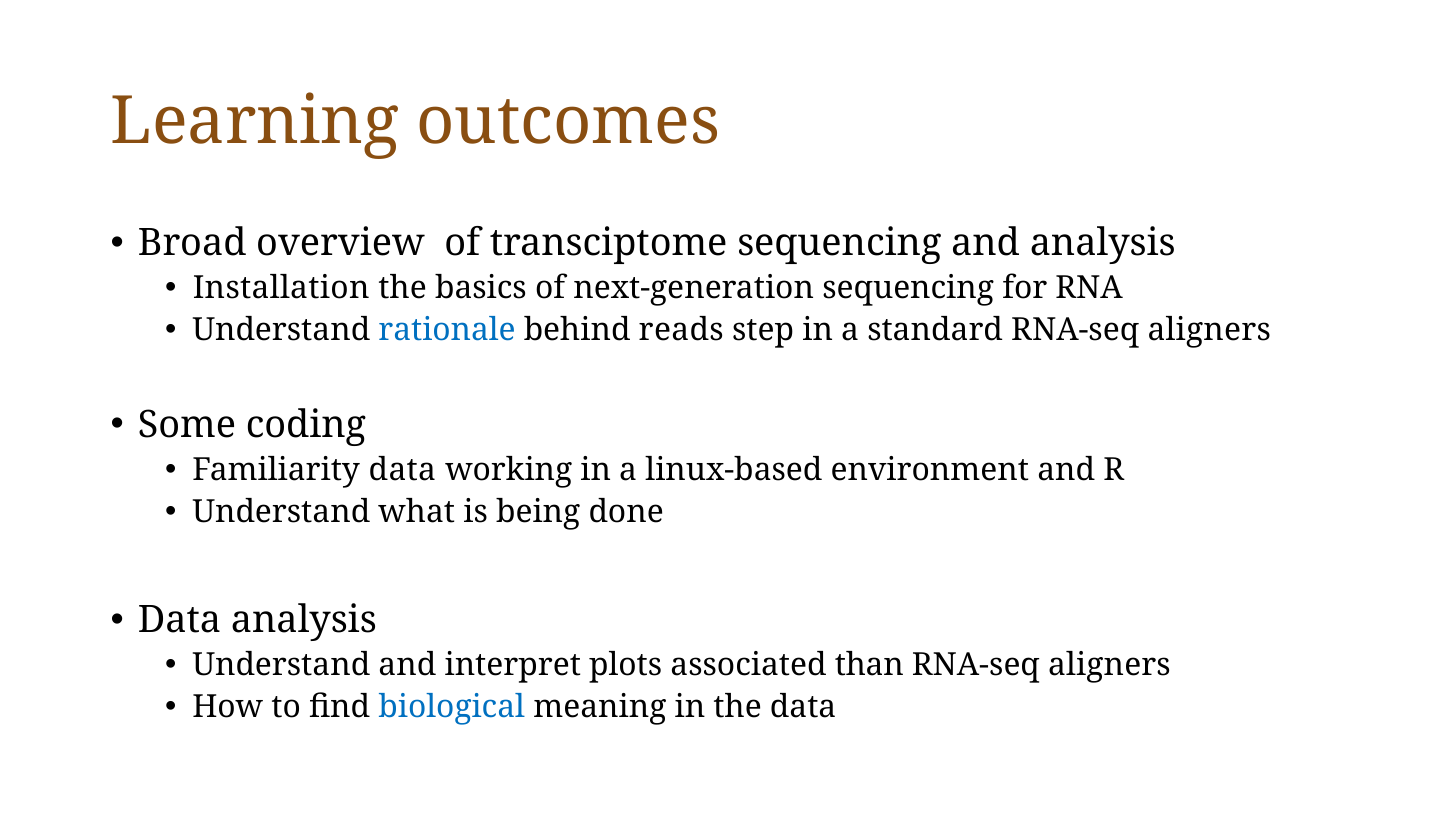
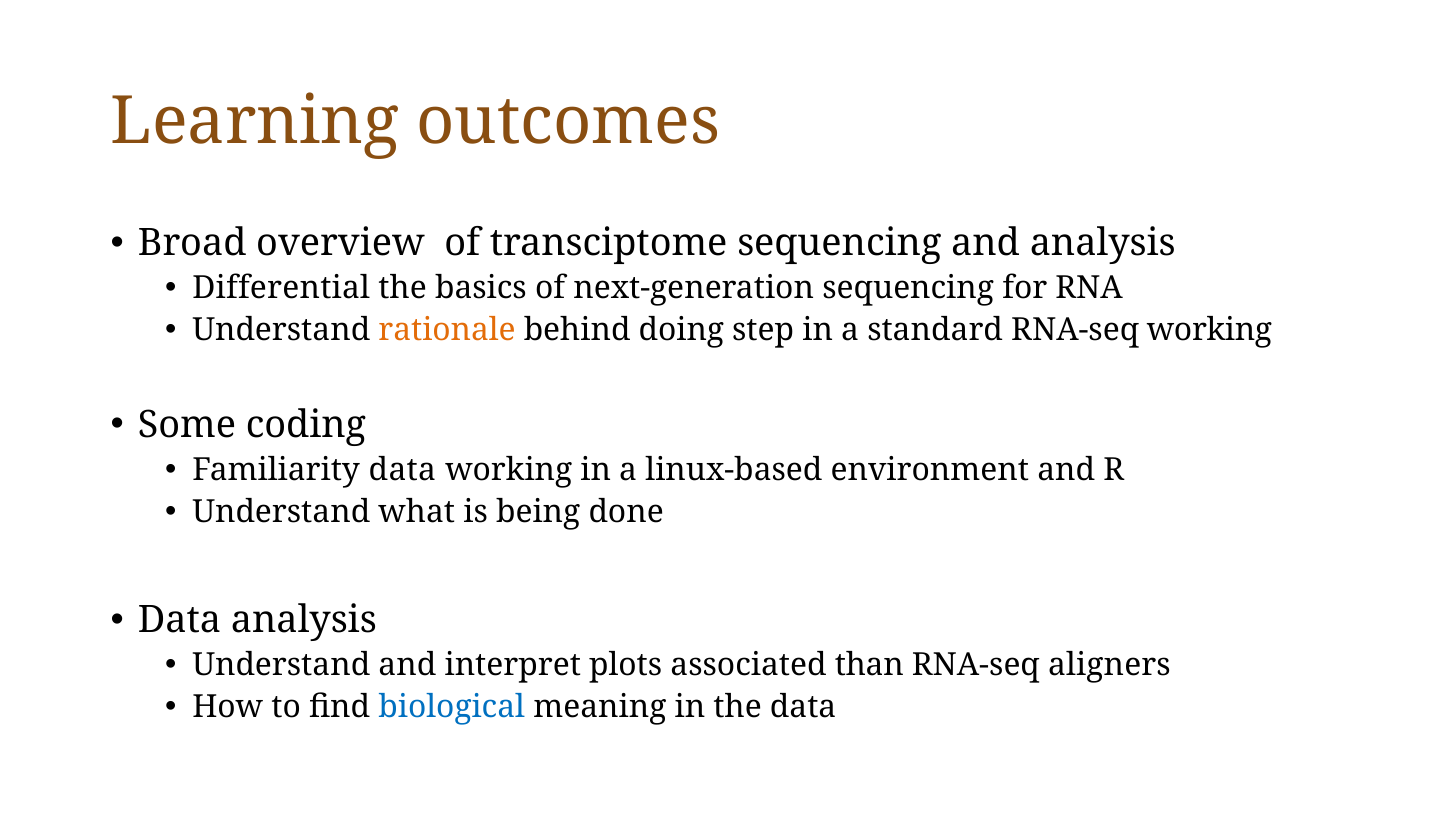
Installation: Installation -> Differential
rationale colour: blue -> orange
reads: reads -> doing
standard RNA-seq aligners: aligners -> working
